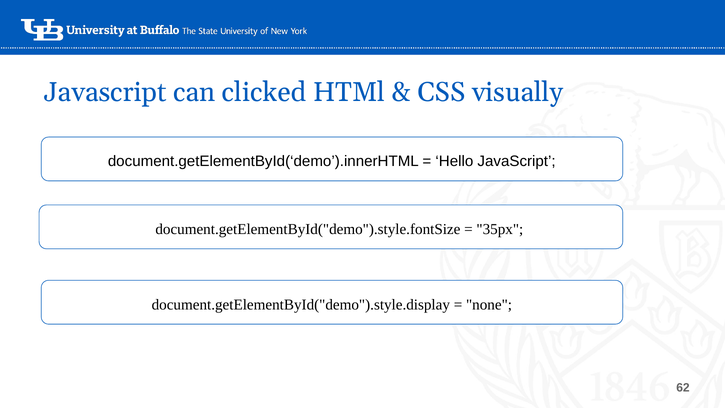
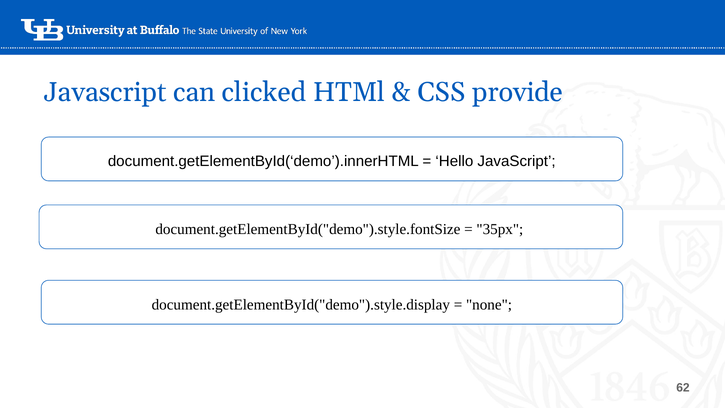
visually: visually -> provide
